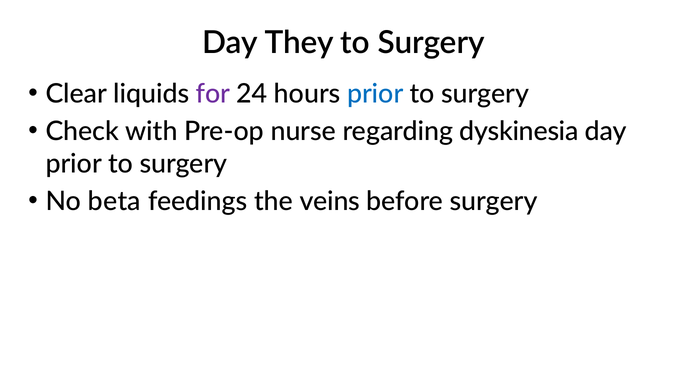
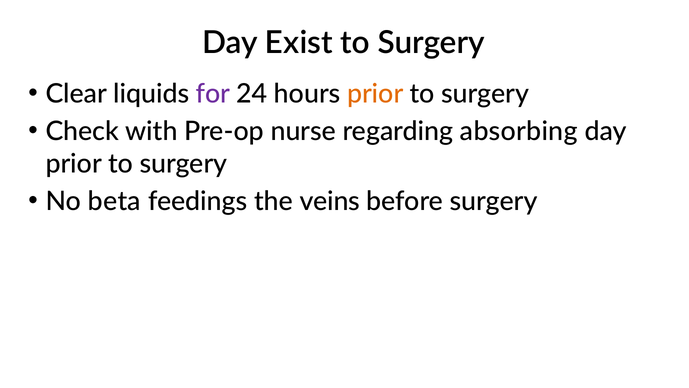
They: They -> Exist
prior at (375, 94) colour: blue -> orange
dyskinesia: dyskinesia -> absorbing
